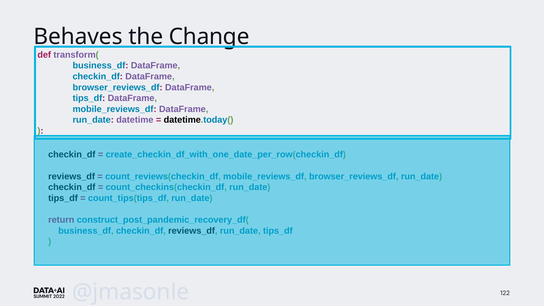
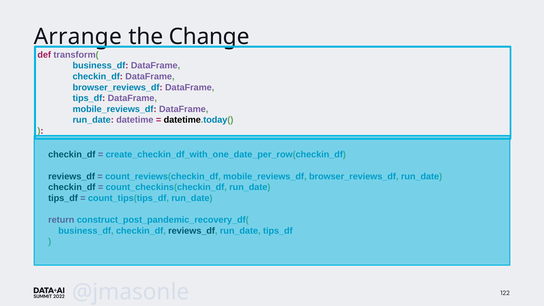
Behaves: Behaves -> Arrange
